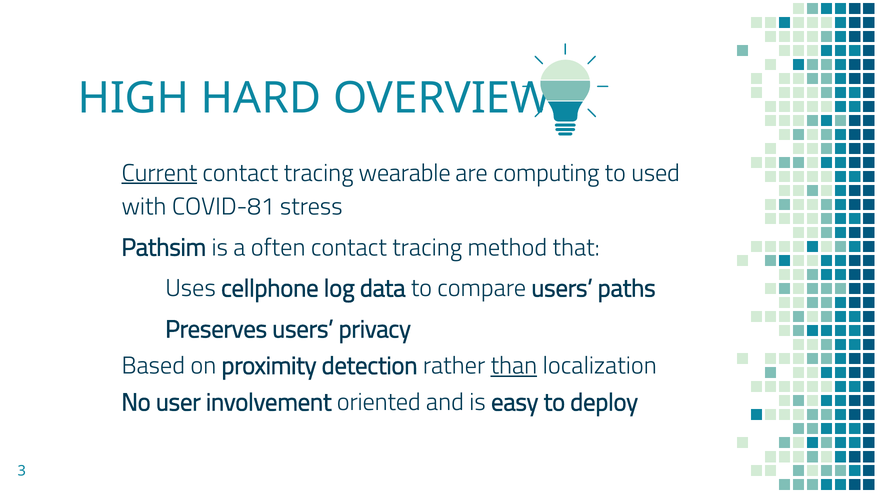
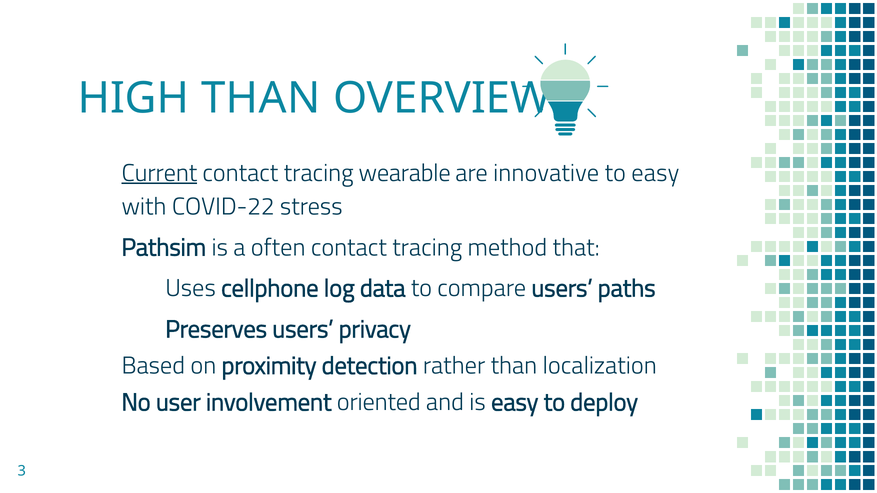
HIGH HARD: HARD -> THAN
computing: computing -> innovative
to used: used -> easy
COVID-81: COVID-81 -> COVID-22
than at (514, 366) underline: present -> none
